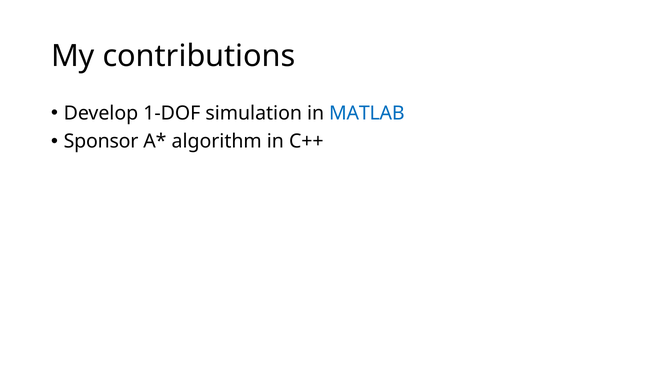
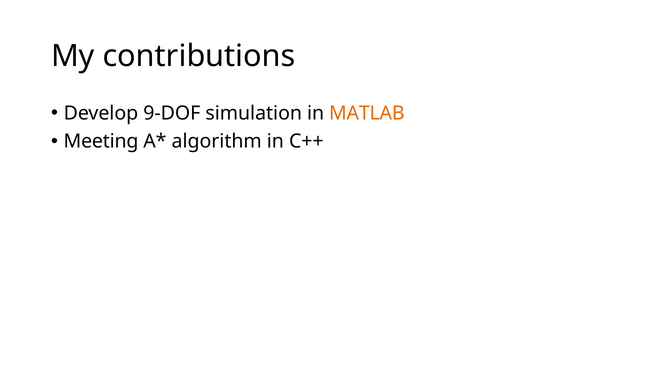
1-DOF: 1-DOF -> 9-DOF
MATLAB colour: blue -> orange
Sponsor: Sponsor -> Meeting
